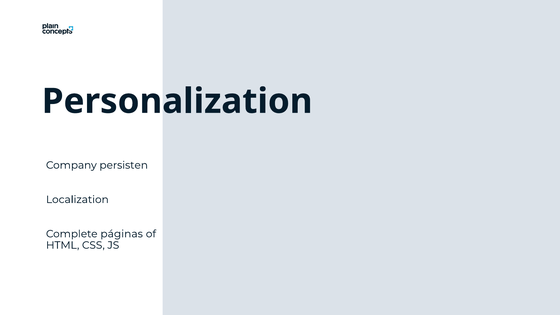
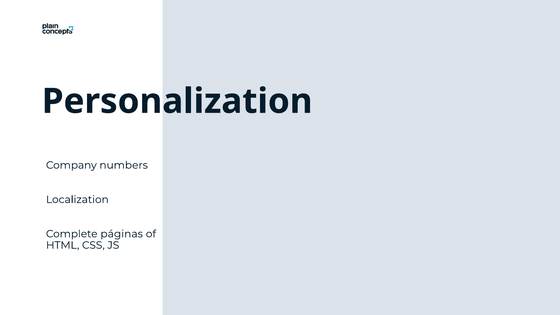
persisten: persisten -> numbers
